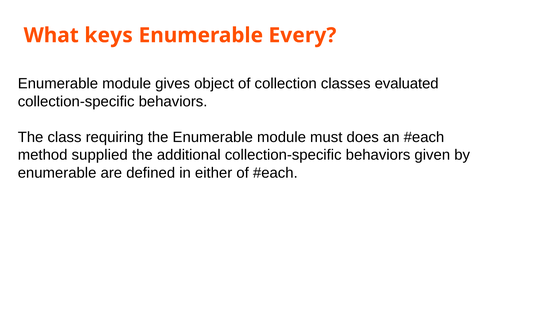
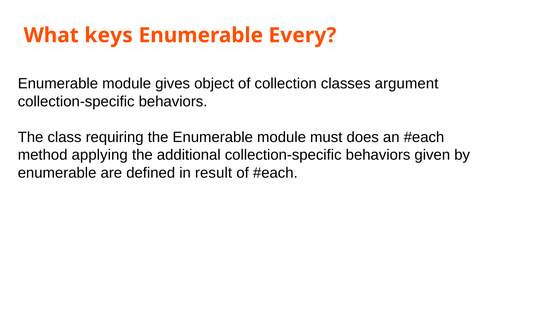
evaluated: evaluated -> argument
supplied: supplied -> applying
either: either -> result
